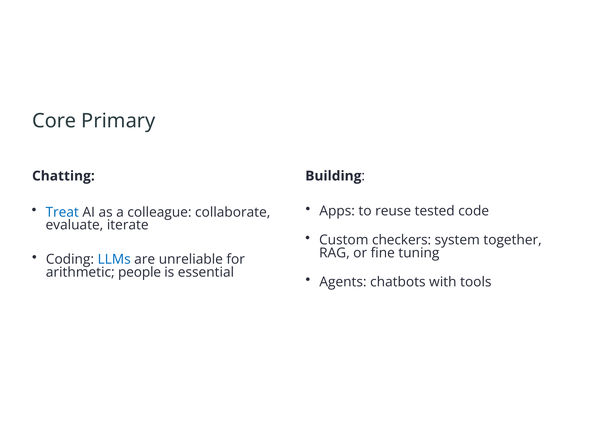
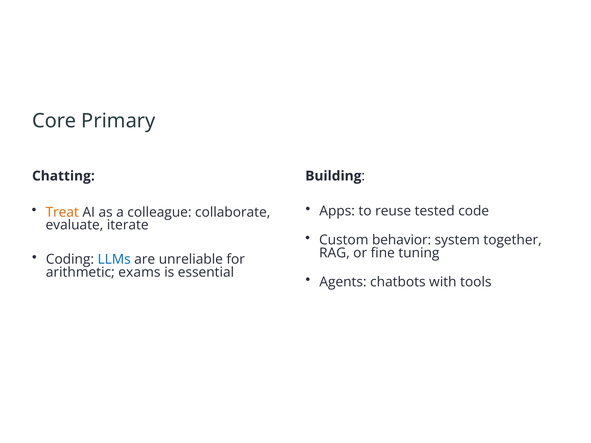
Treat colour: blue -> orange
checkers: checkers -> behavior
people: people -> exams
